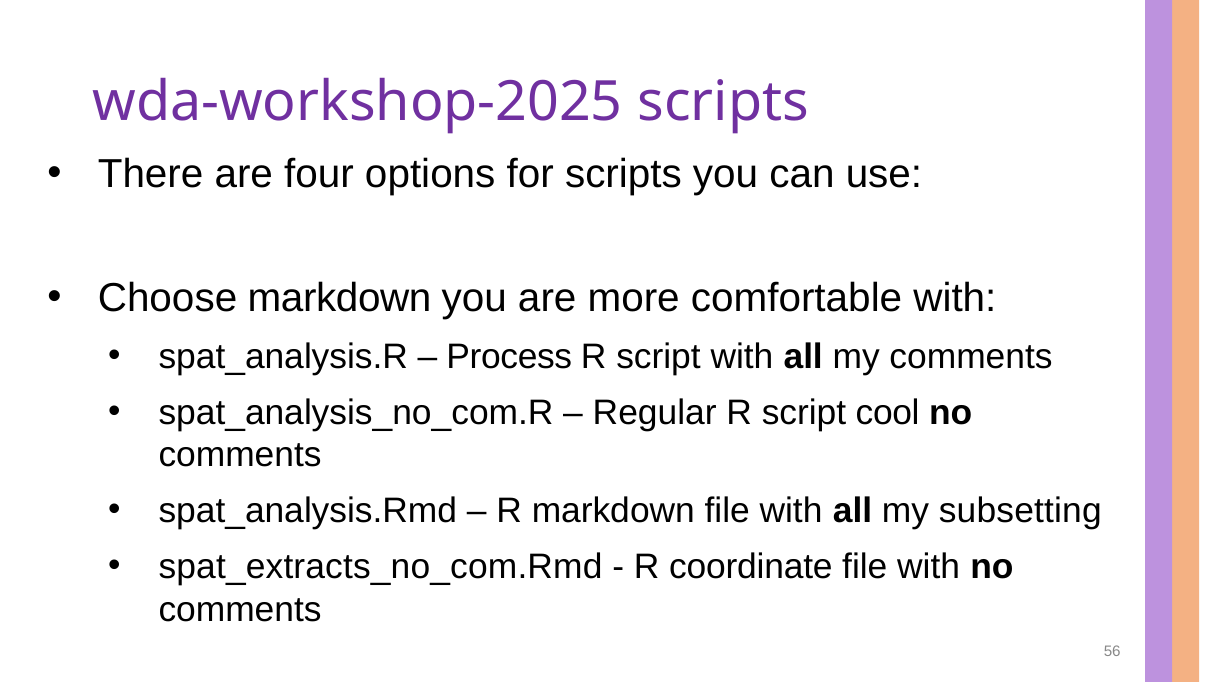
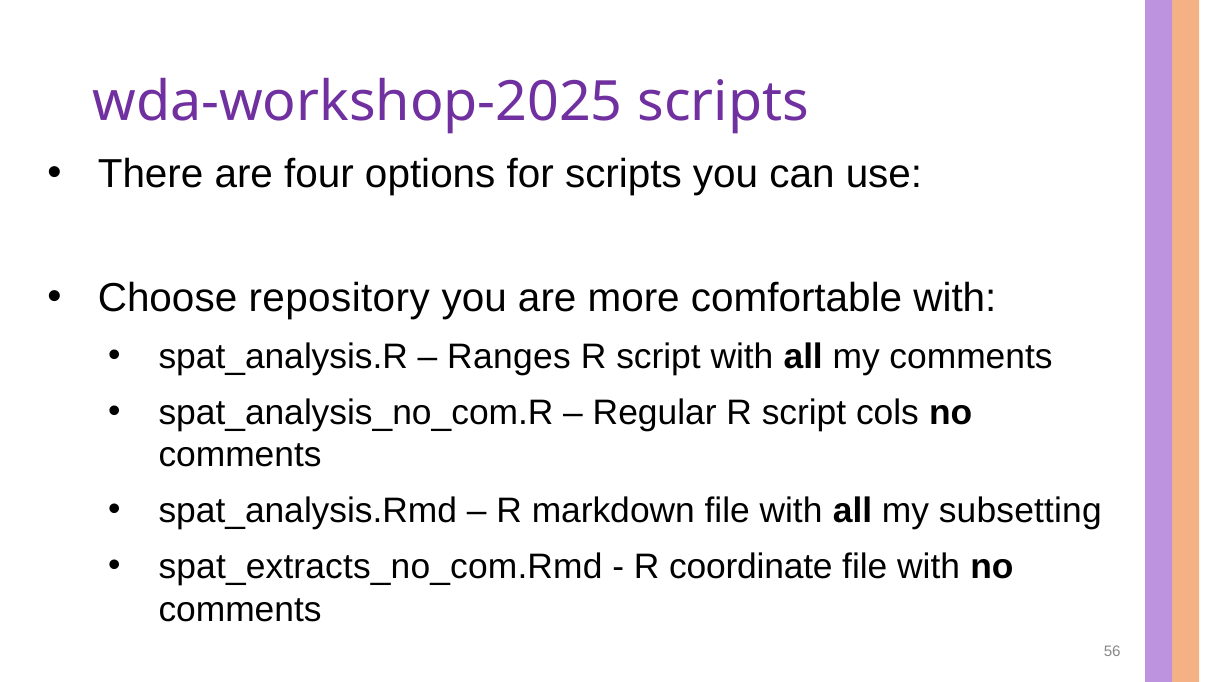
Choose markdown: markdown -> repository
Process: Process -> Ranges
cool: cool -> cols
